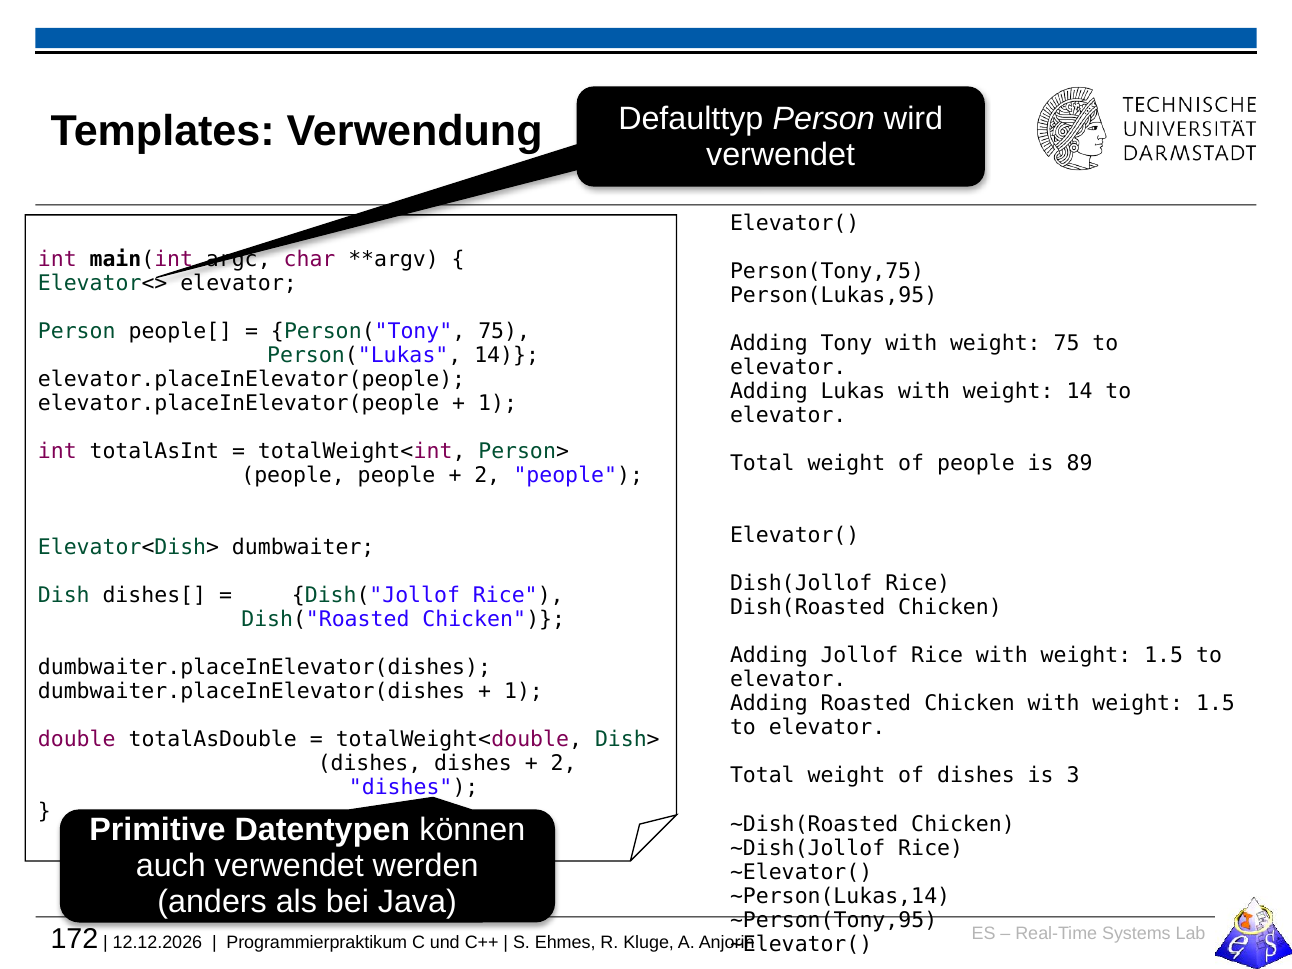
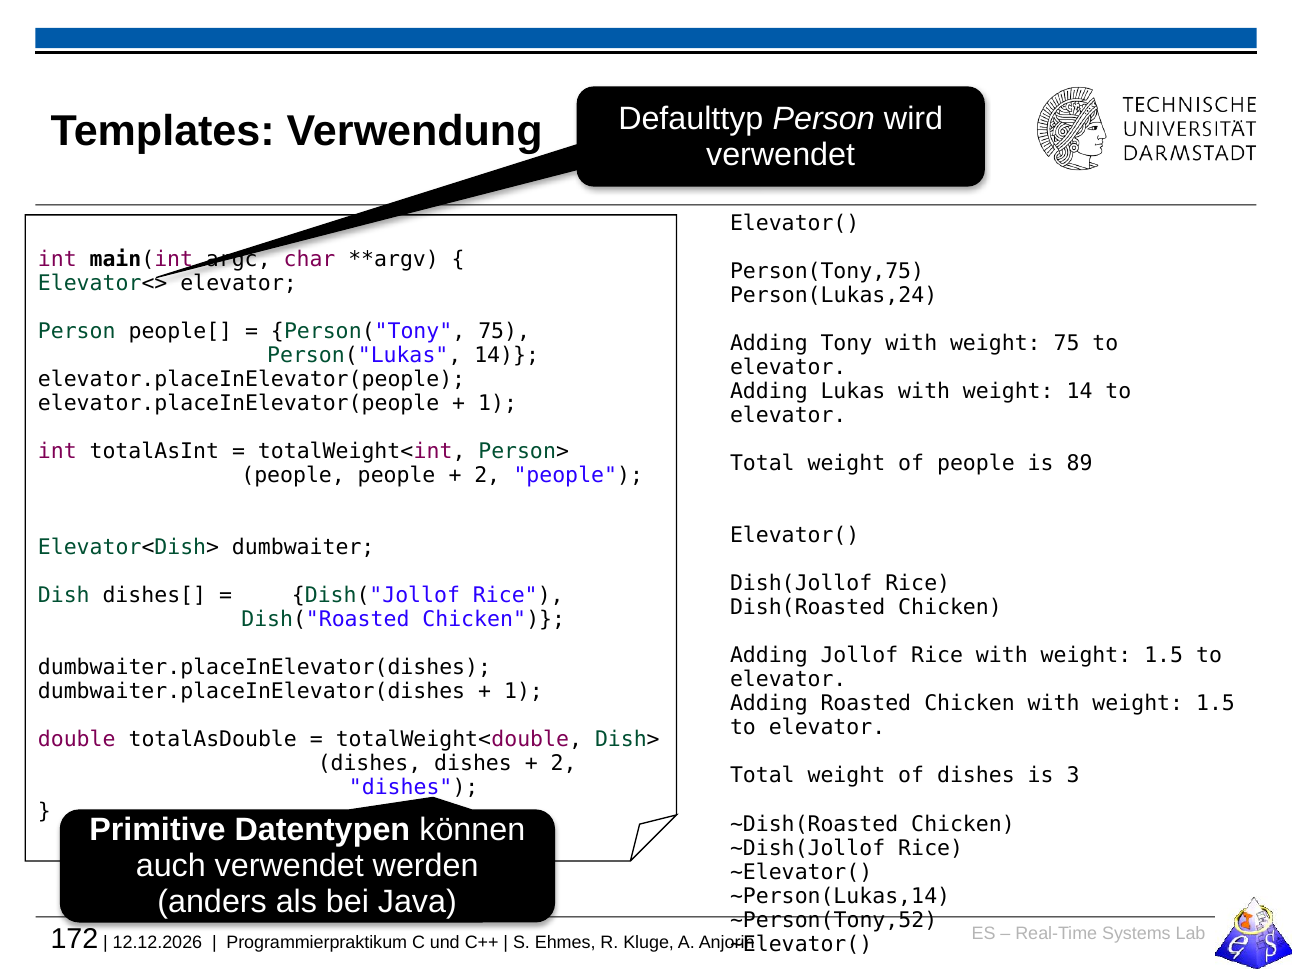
Person(Lukas,95: Person(Lukas,95 -> Person(Lukas,24
~Person(Tony,95: ~Person(Tony,95 -> ~Person(Tony,52
